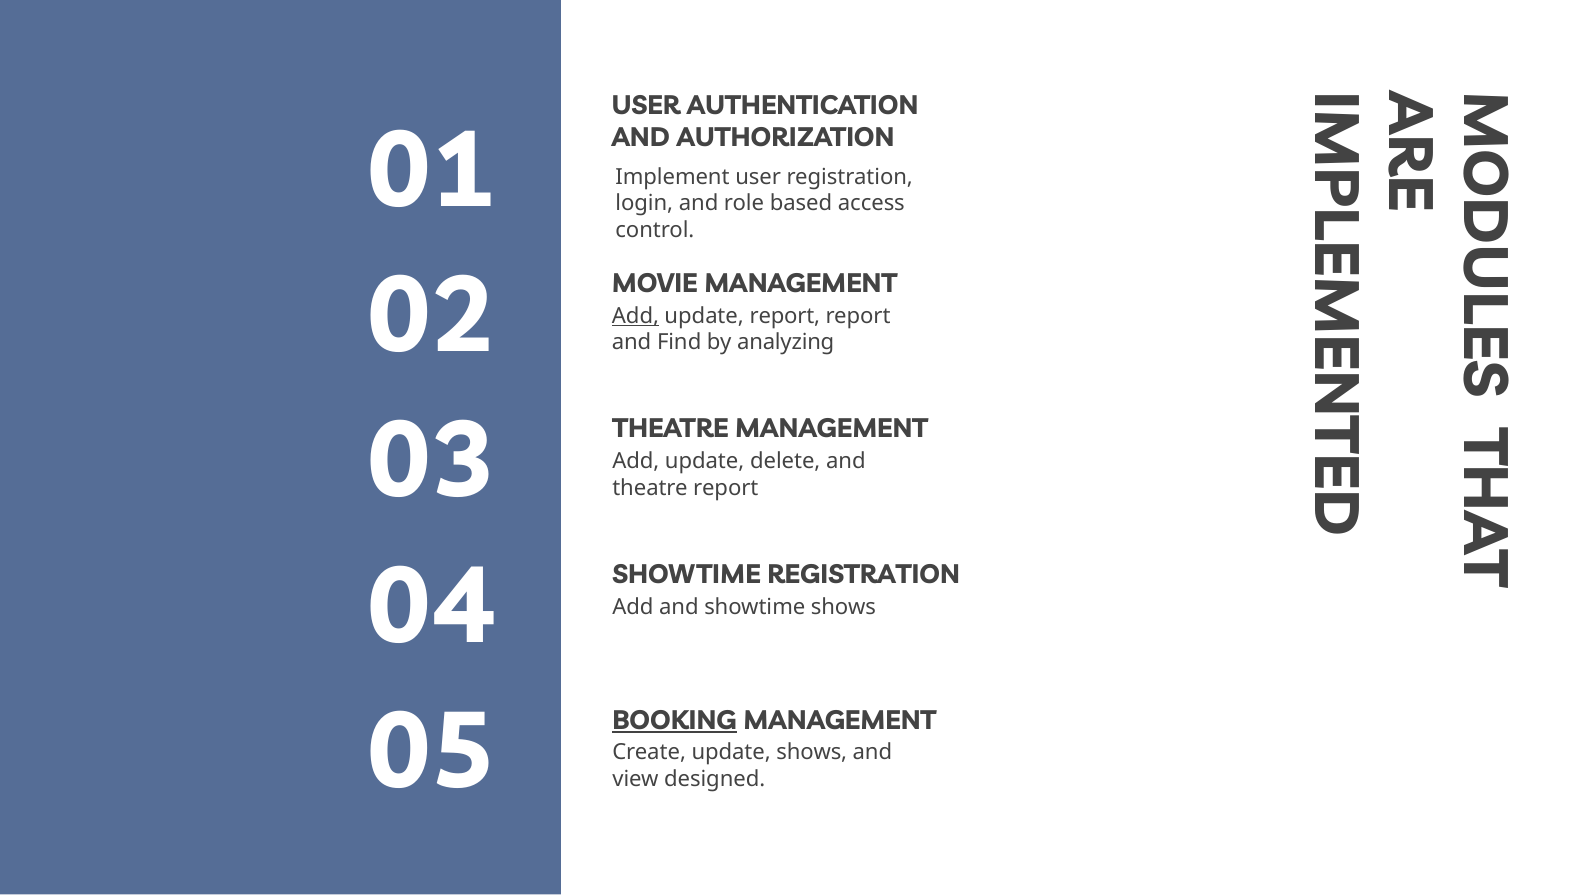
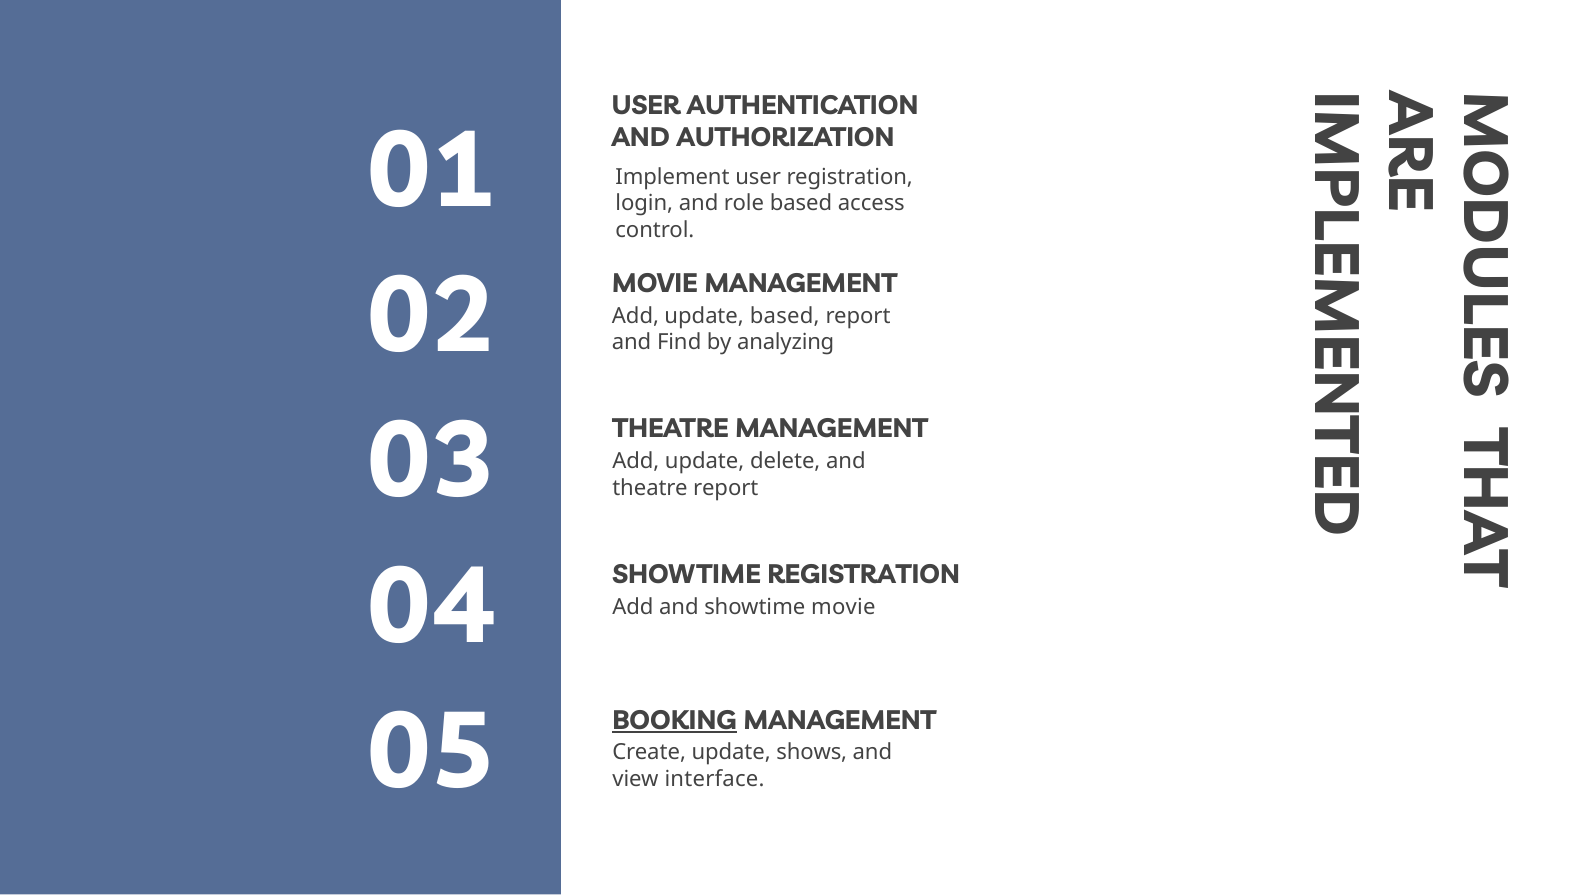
Add at (635, 316) underline: present -> none
update report: report -> based
showtime shows: shows -> movie
designed: designed -> interface
